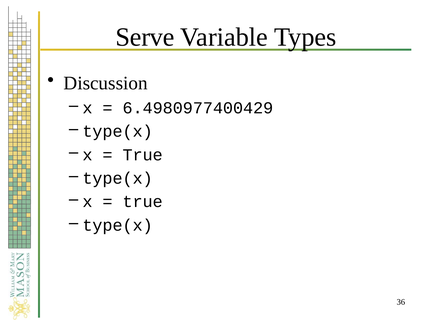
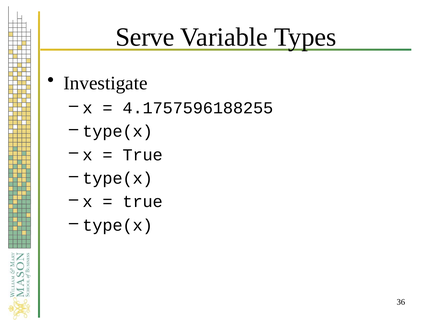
Discussion: Discussion -> Investigate
6.4980977400429: 6.4980977400429 -> 4.1757596188255
